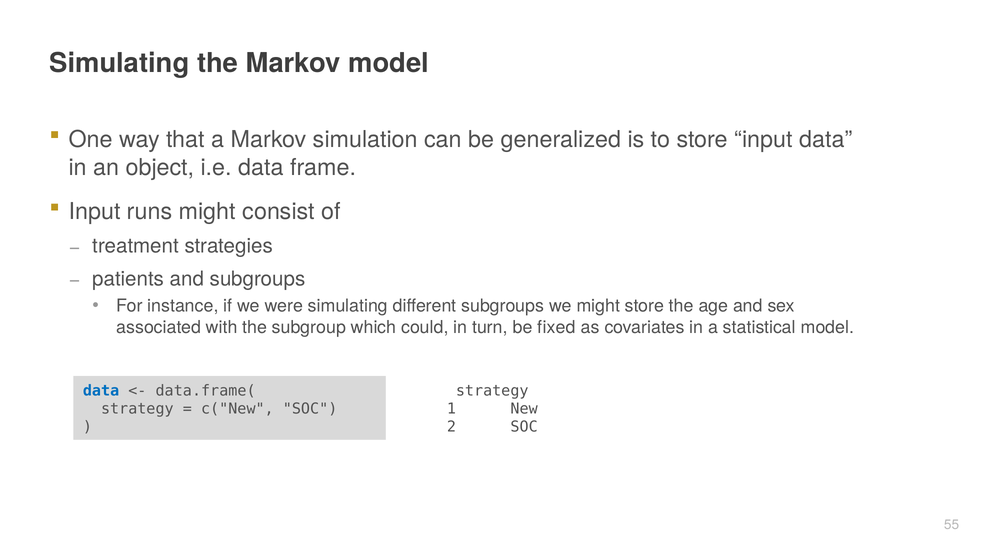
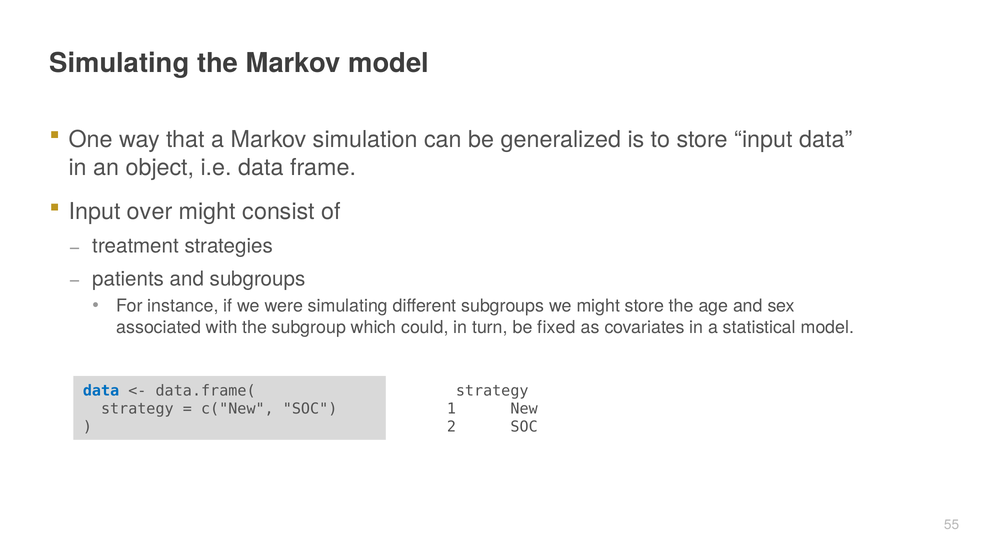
runs: runs -> over
